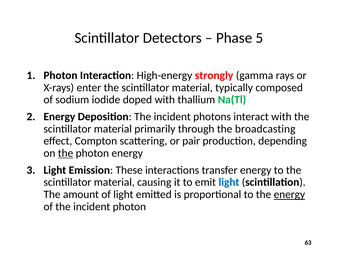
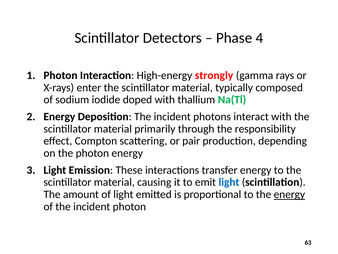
5: 5 -> 4
broadcasting: broadcasting -> responsibility
the at (66, 153) underline: present -> none
